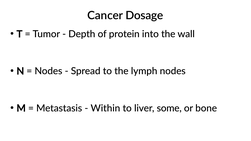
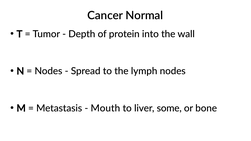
Dosage: Dosage -> Normal
Within: Within -> Mouth
